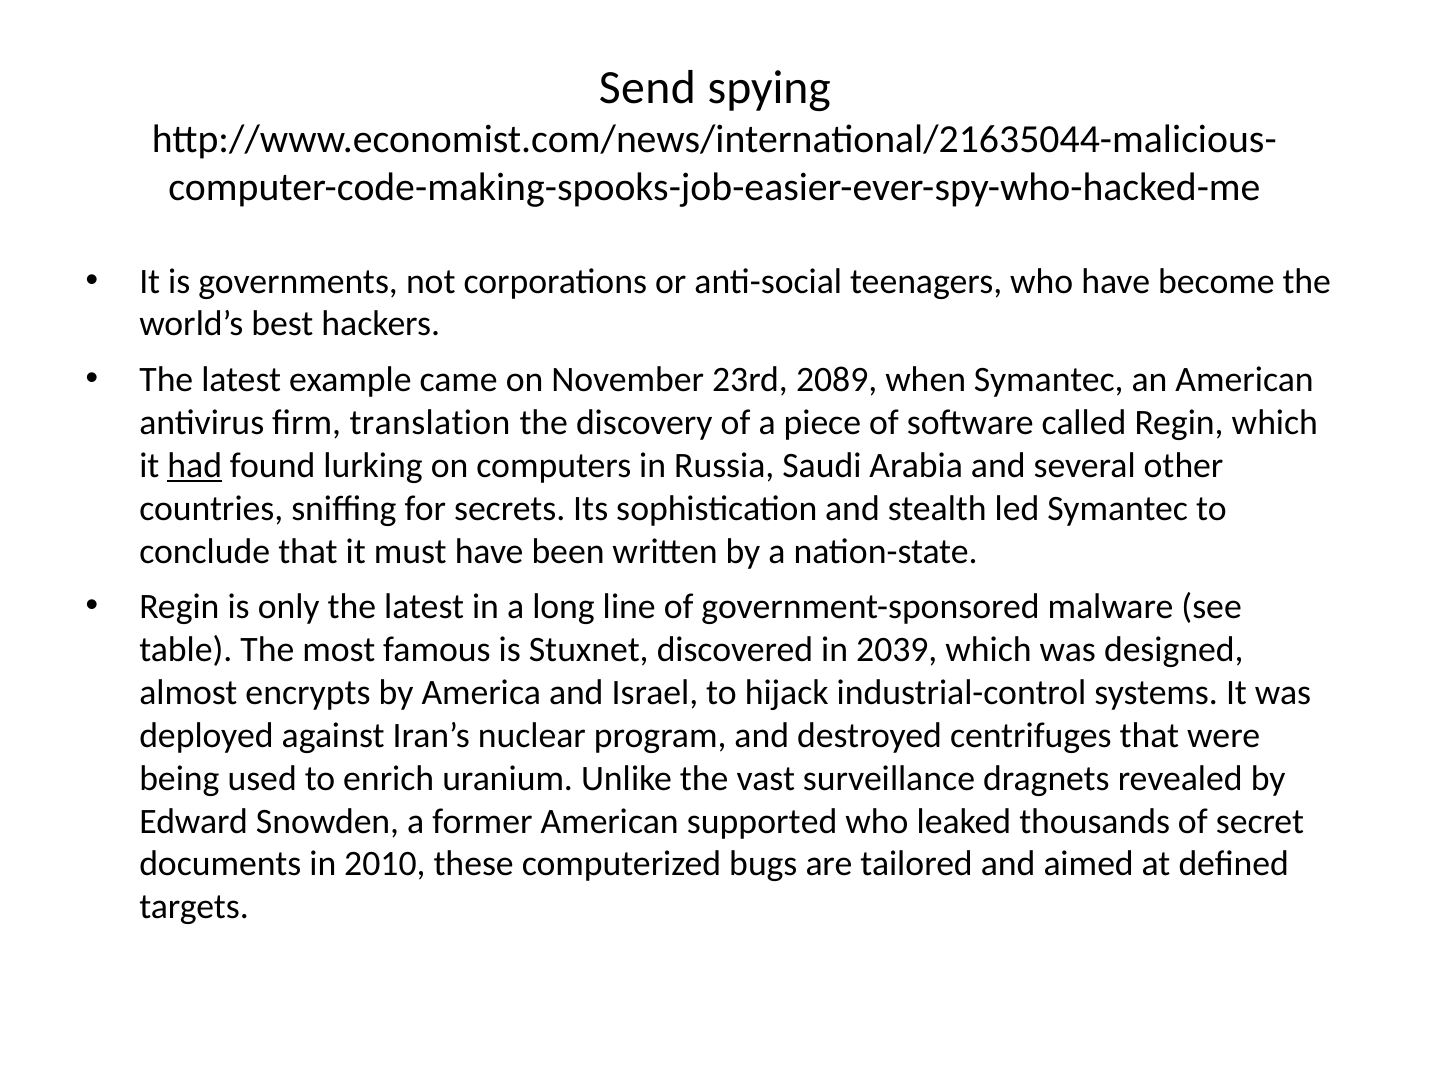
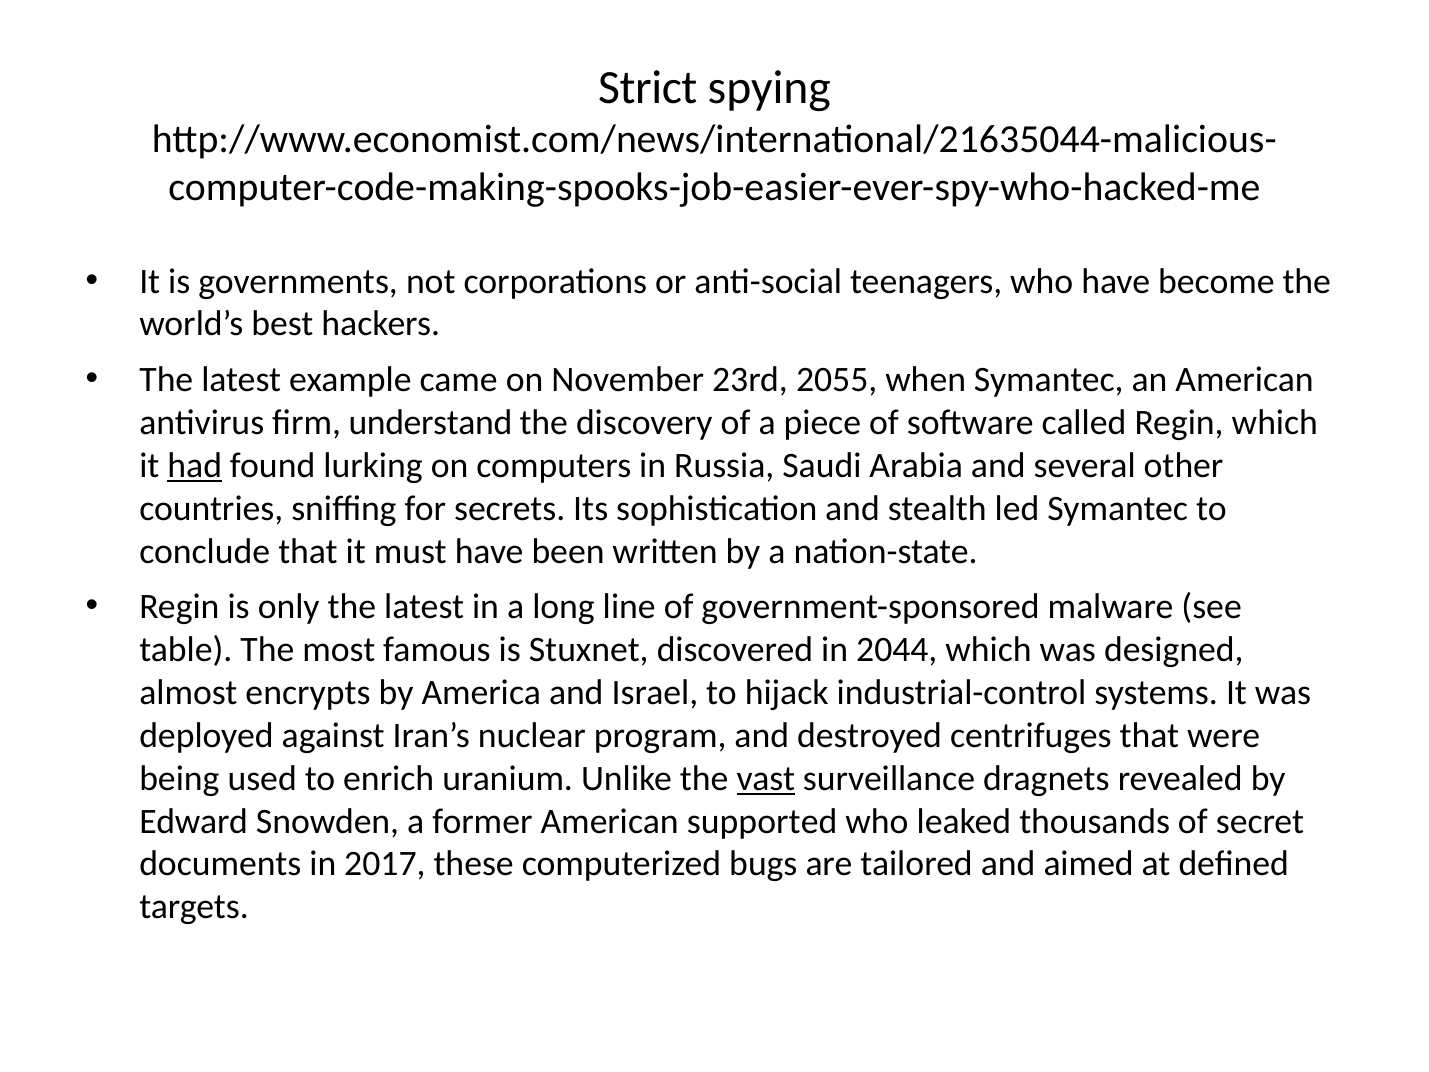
Send: Send -> Strict
2089: 2089 -> 2055
translation: translation -> understand
2039: 2039 -> 2044
vast underline: none -> present
2010: 2010 -> 2017
